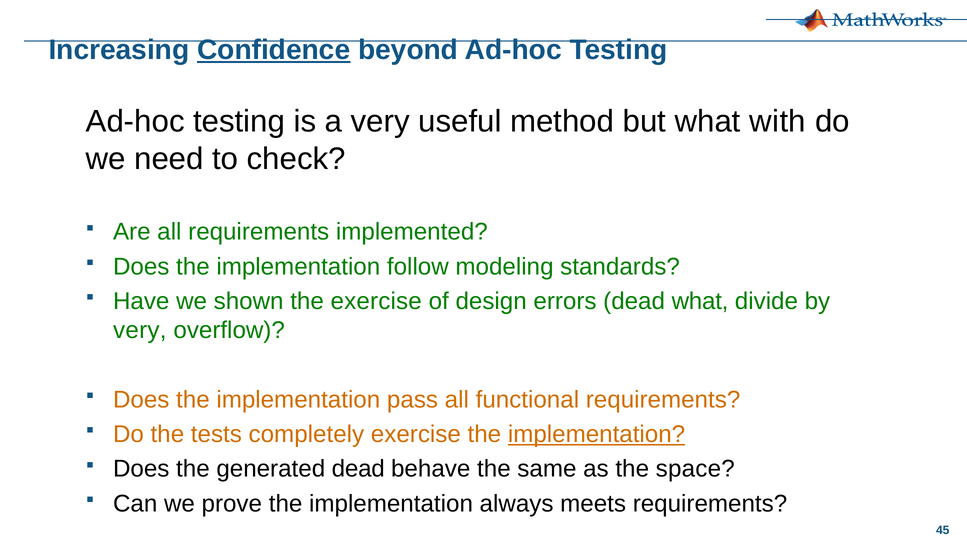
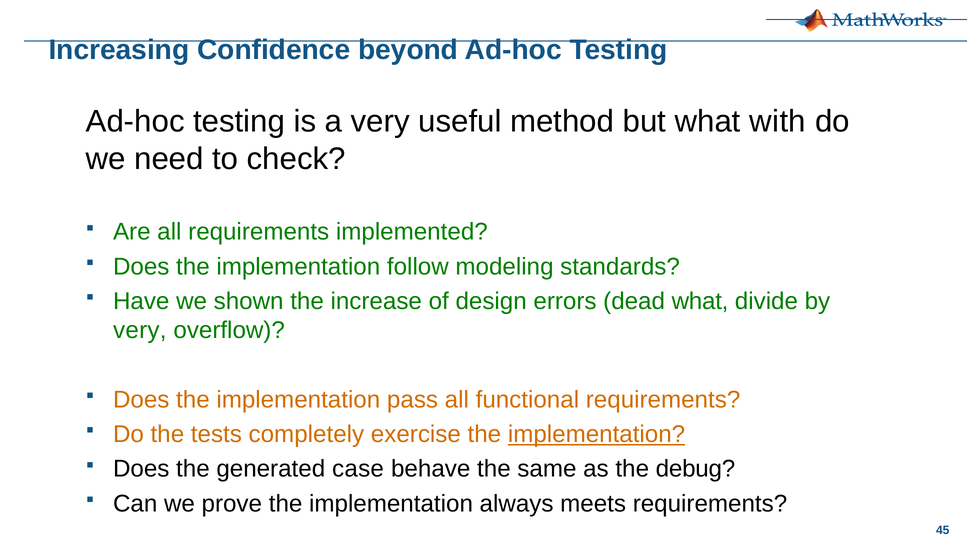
Confidence underline: present -> none
the exercise: exercise -> increase
generated dead: dead -> case
space: space -> debug
